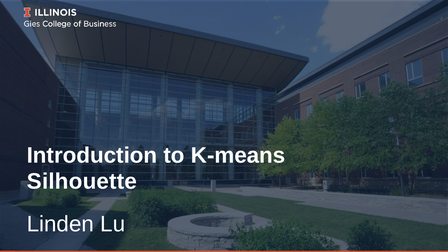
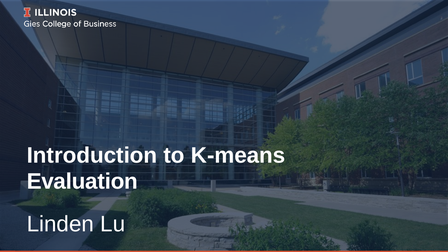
Silhouette: Silhouette -> Evaluation
